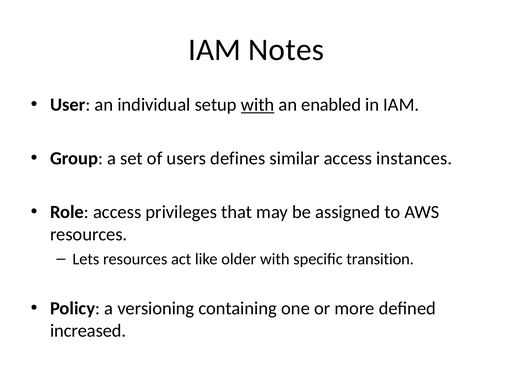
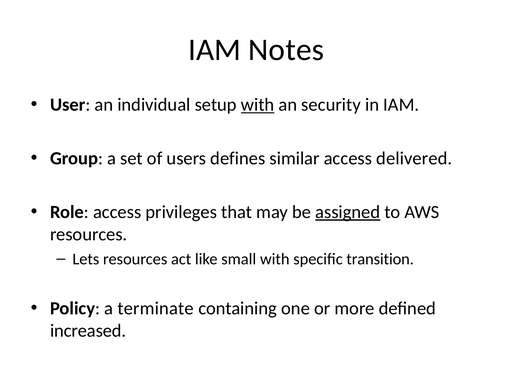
enabled: enabled -> security
instances: instances -> delivered
assigned underline: none -> present
older: older -> small
versioning: versioning -> terminate
